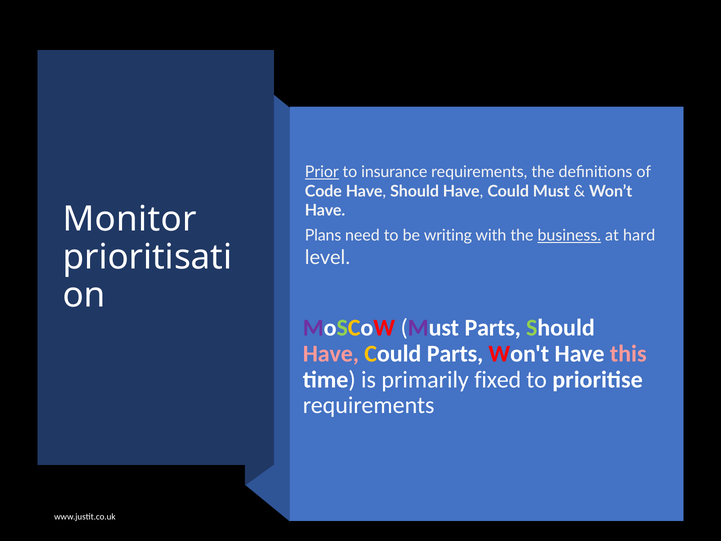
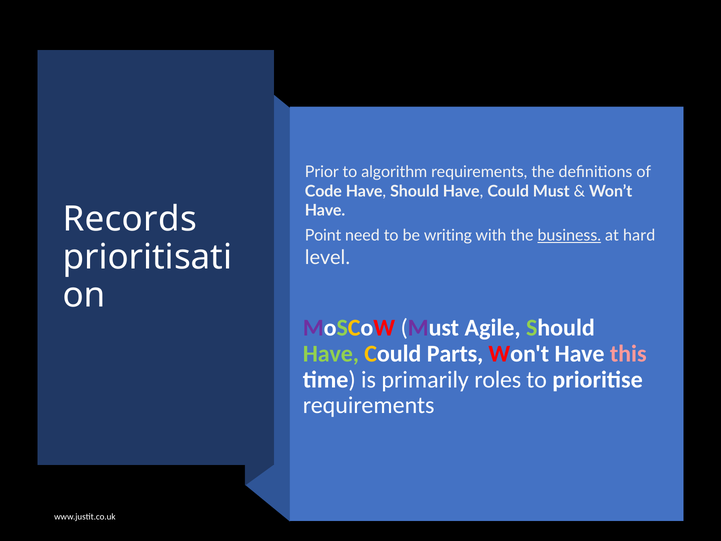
Prior underline: present -> none
insurance: insurance -> algorithm
Monitor: Monitor -> Records
Plans: Plans -> Point
Must Parts: Parts -> Agile
Have at (331, 353) colour: pink -> light green
fixed: fixed -> roles
